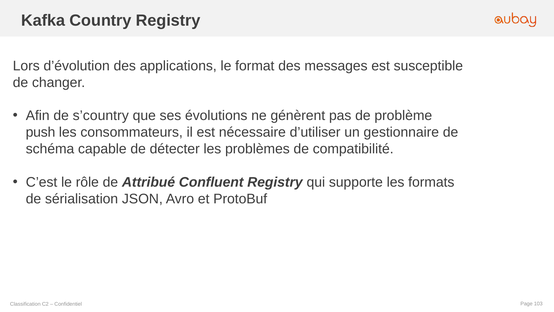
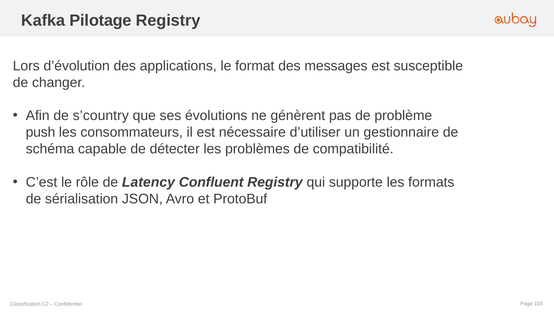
Country: Country -> Pilotage
Attribué: Attribué -> Latency
